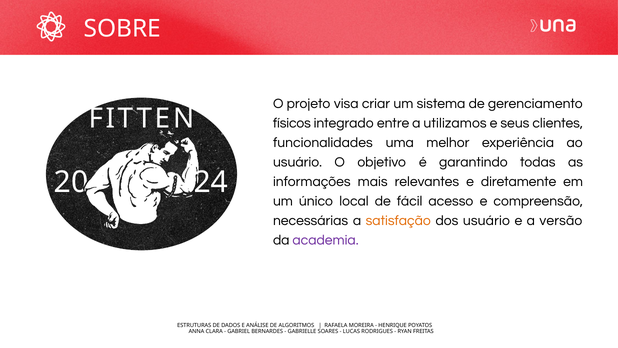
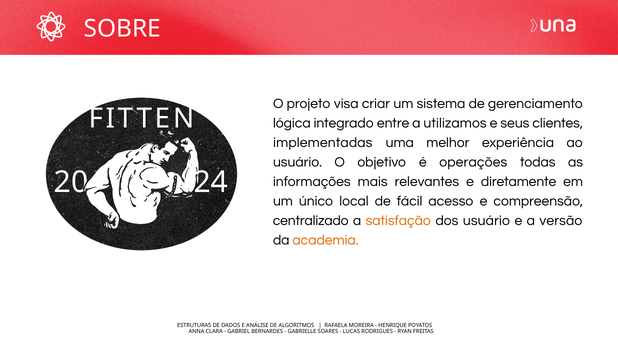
físicos: físicos -> lógica
funcionalidades: funcionalidades -> implementadas
garantindo: garantindo -> operações
necessárias: necessárias -> centralizado
academia colour: purple -> orange
